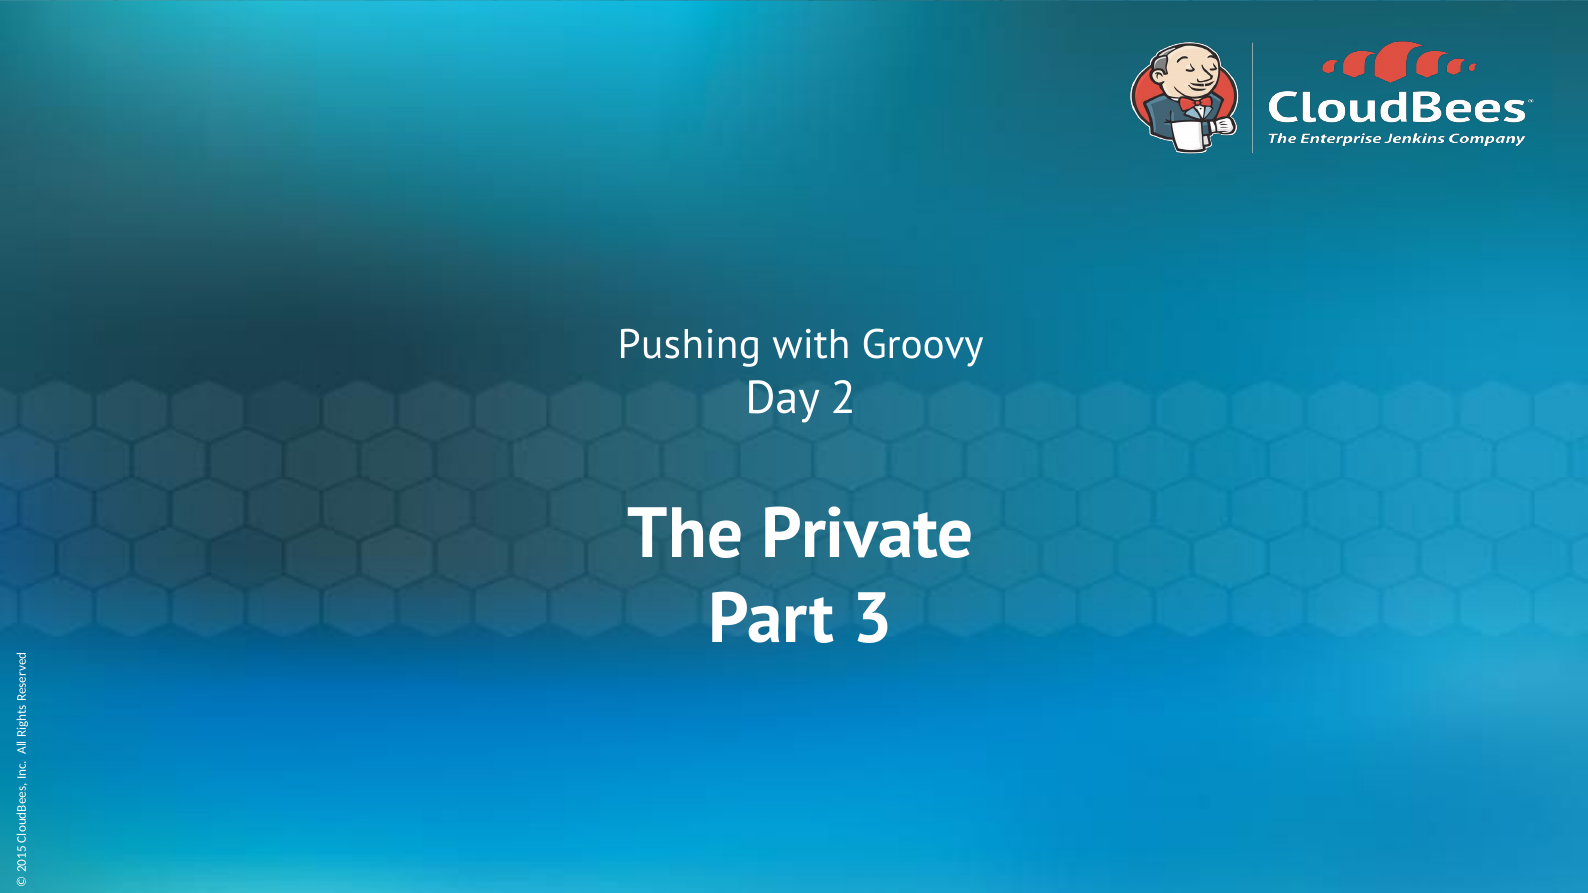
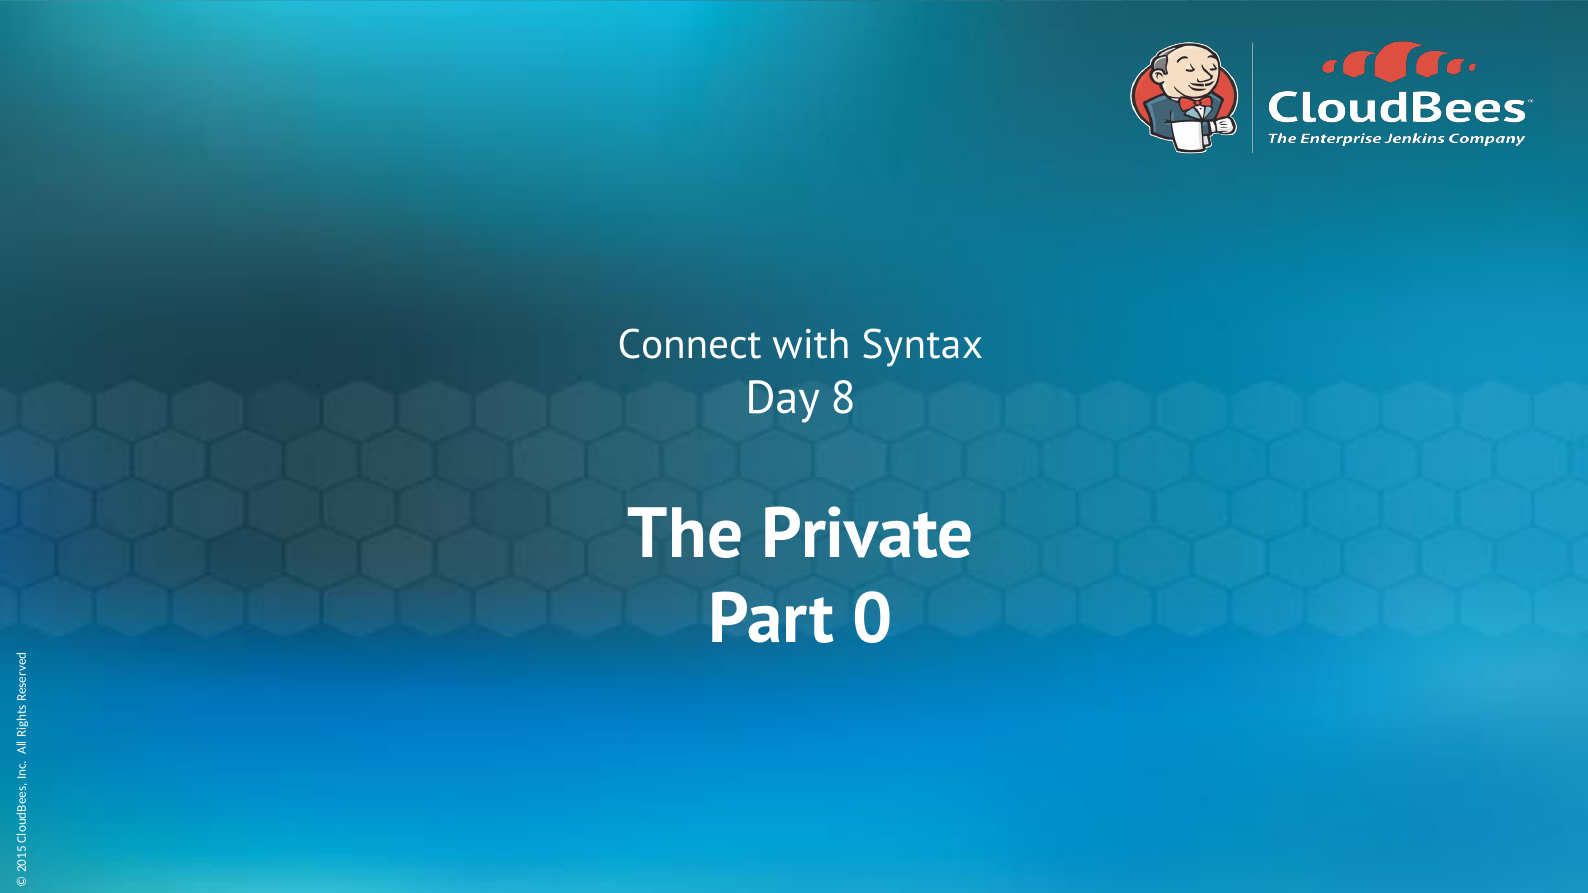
Pushing: Pushing -> Connect
Groovy: Groovy -> Syntax
Day 2: 2 -> 8
Part 3: 3 -> 0
